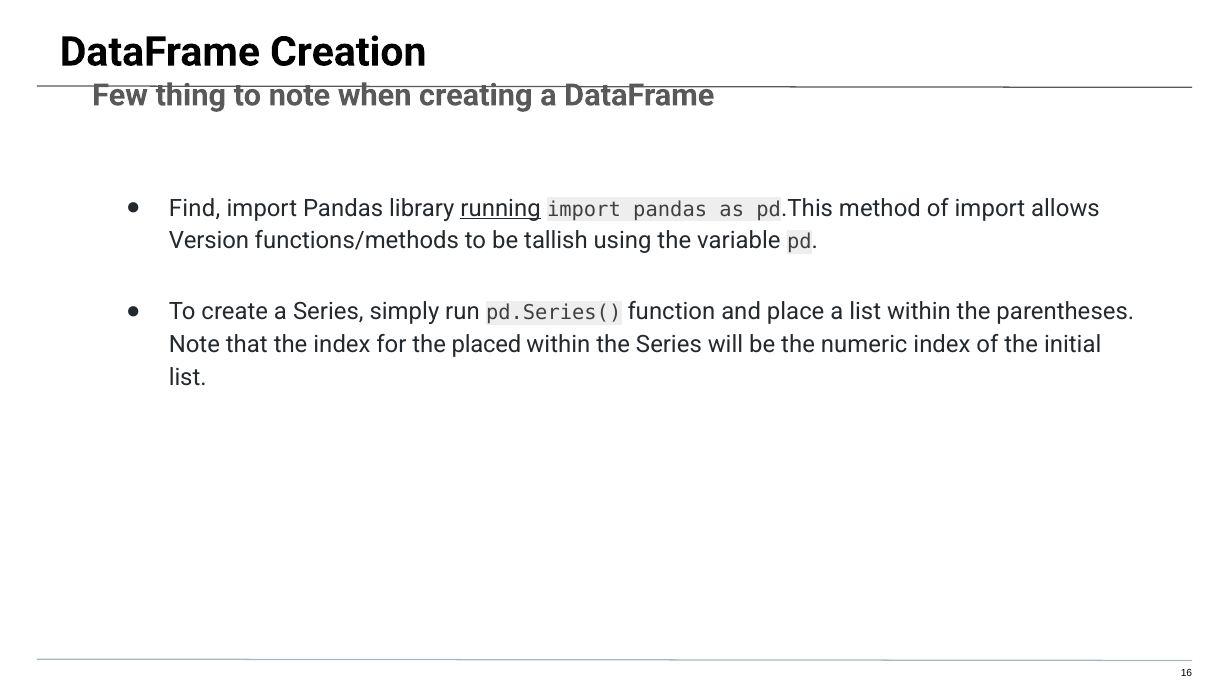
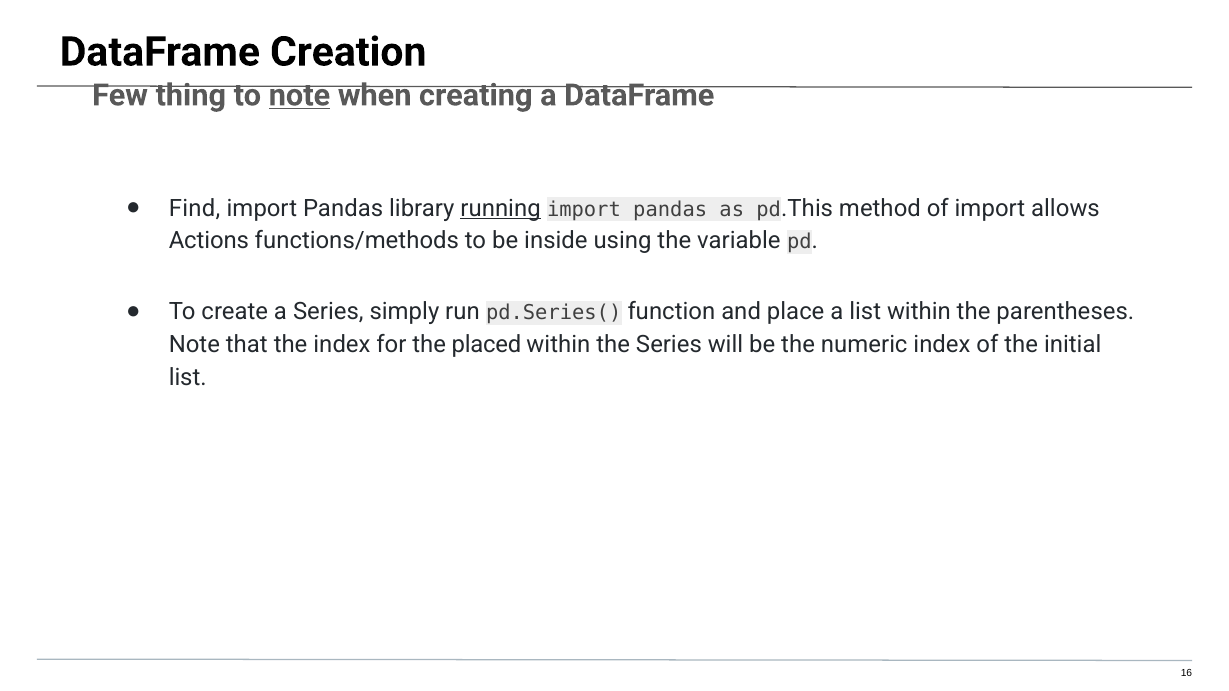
note at (299, 95) underline: none -> present
Version: Version -> Actions
tallish: tallish -> inside
